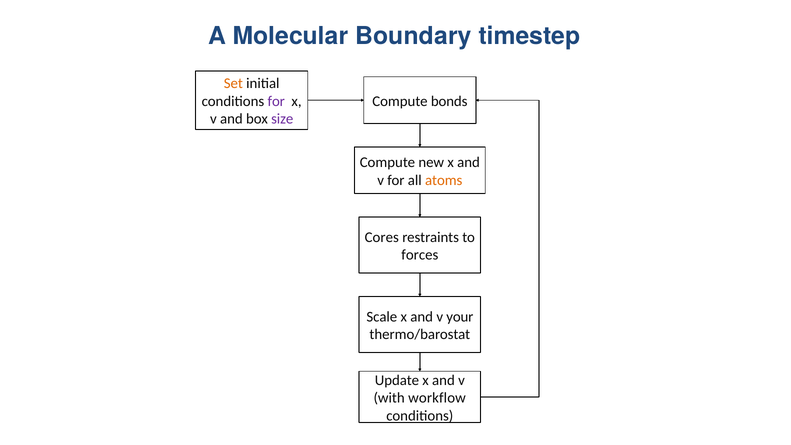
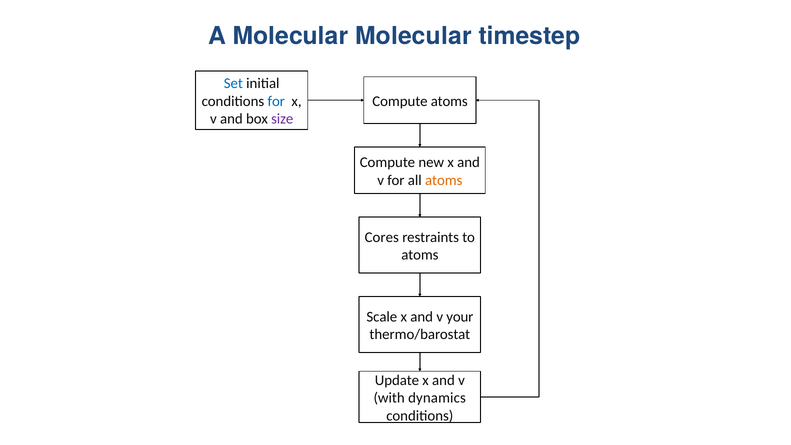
Molecular Boundary: Boundary -> Molecular
Set colour: orange -> blue
for at (276, 101) colour: purple -> blue
Compute bonds: bonds -> atoms
forces at (420, 255): forces -> atoms
workflow: workflow -> dynamics
